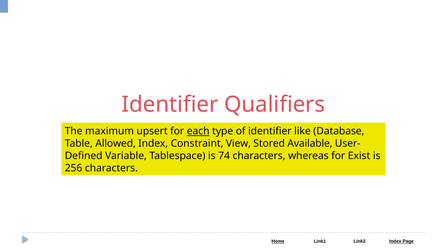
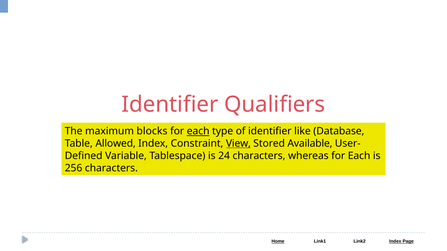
upsert: upsert -> blocks
View underline: none -> present
74: 74 -> 24
whereas for Exist: Exist -> Each
